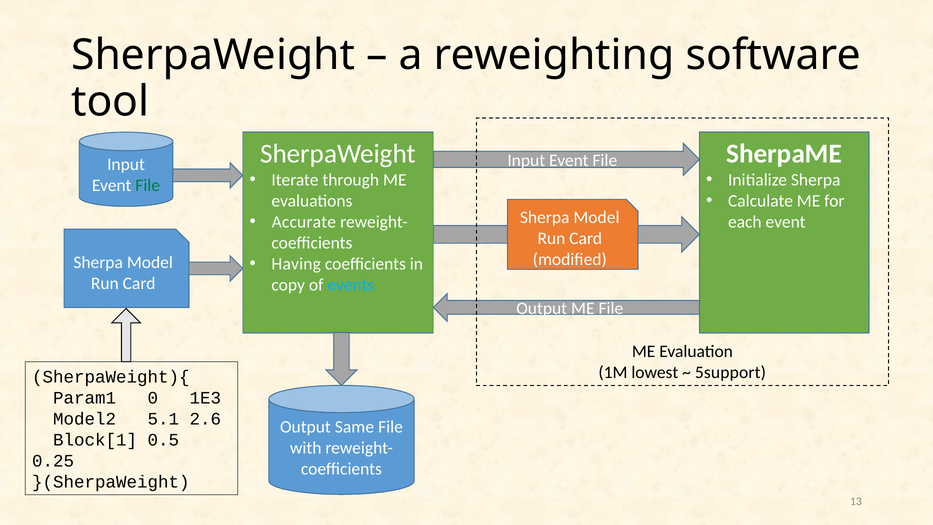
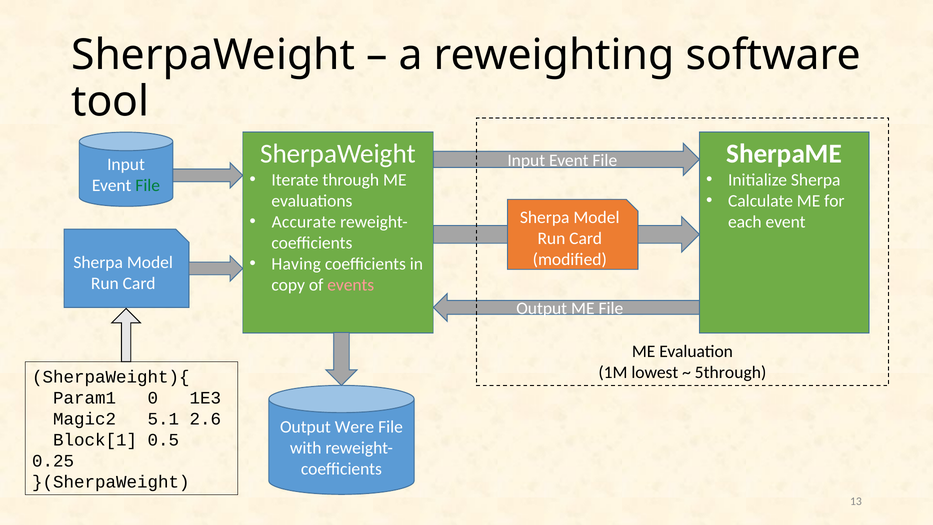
events colour: light blue -> pink
5support: 5support -> 5through
Model2: Model2 -> Magic2
Same: Same -> Were
